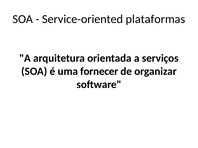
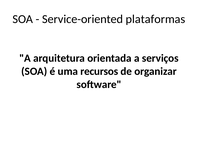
fornecer: fornecer -> recursos
